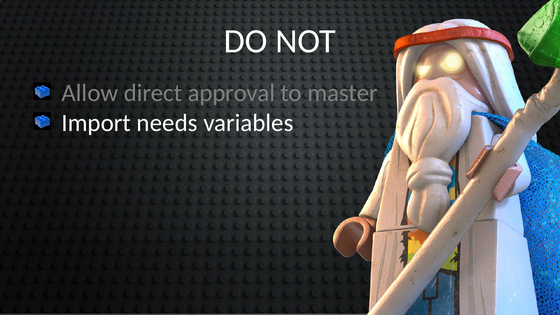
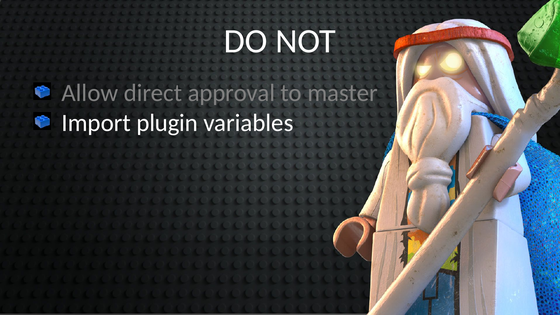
needs: needs -> plugin
